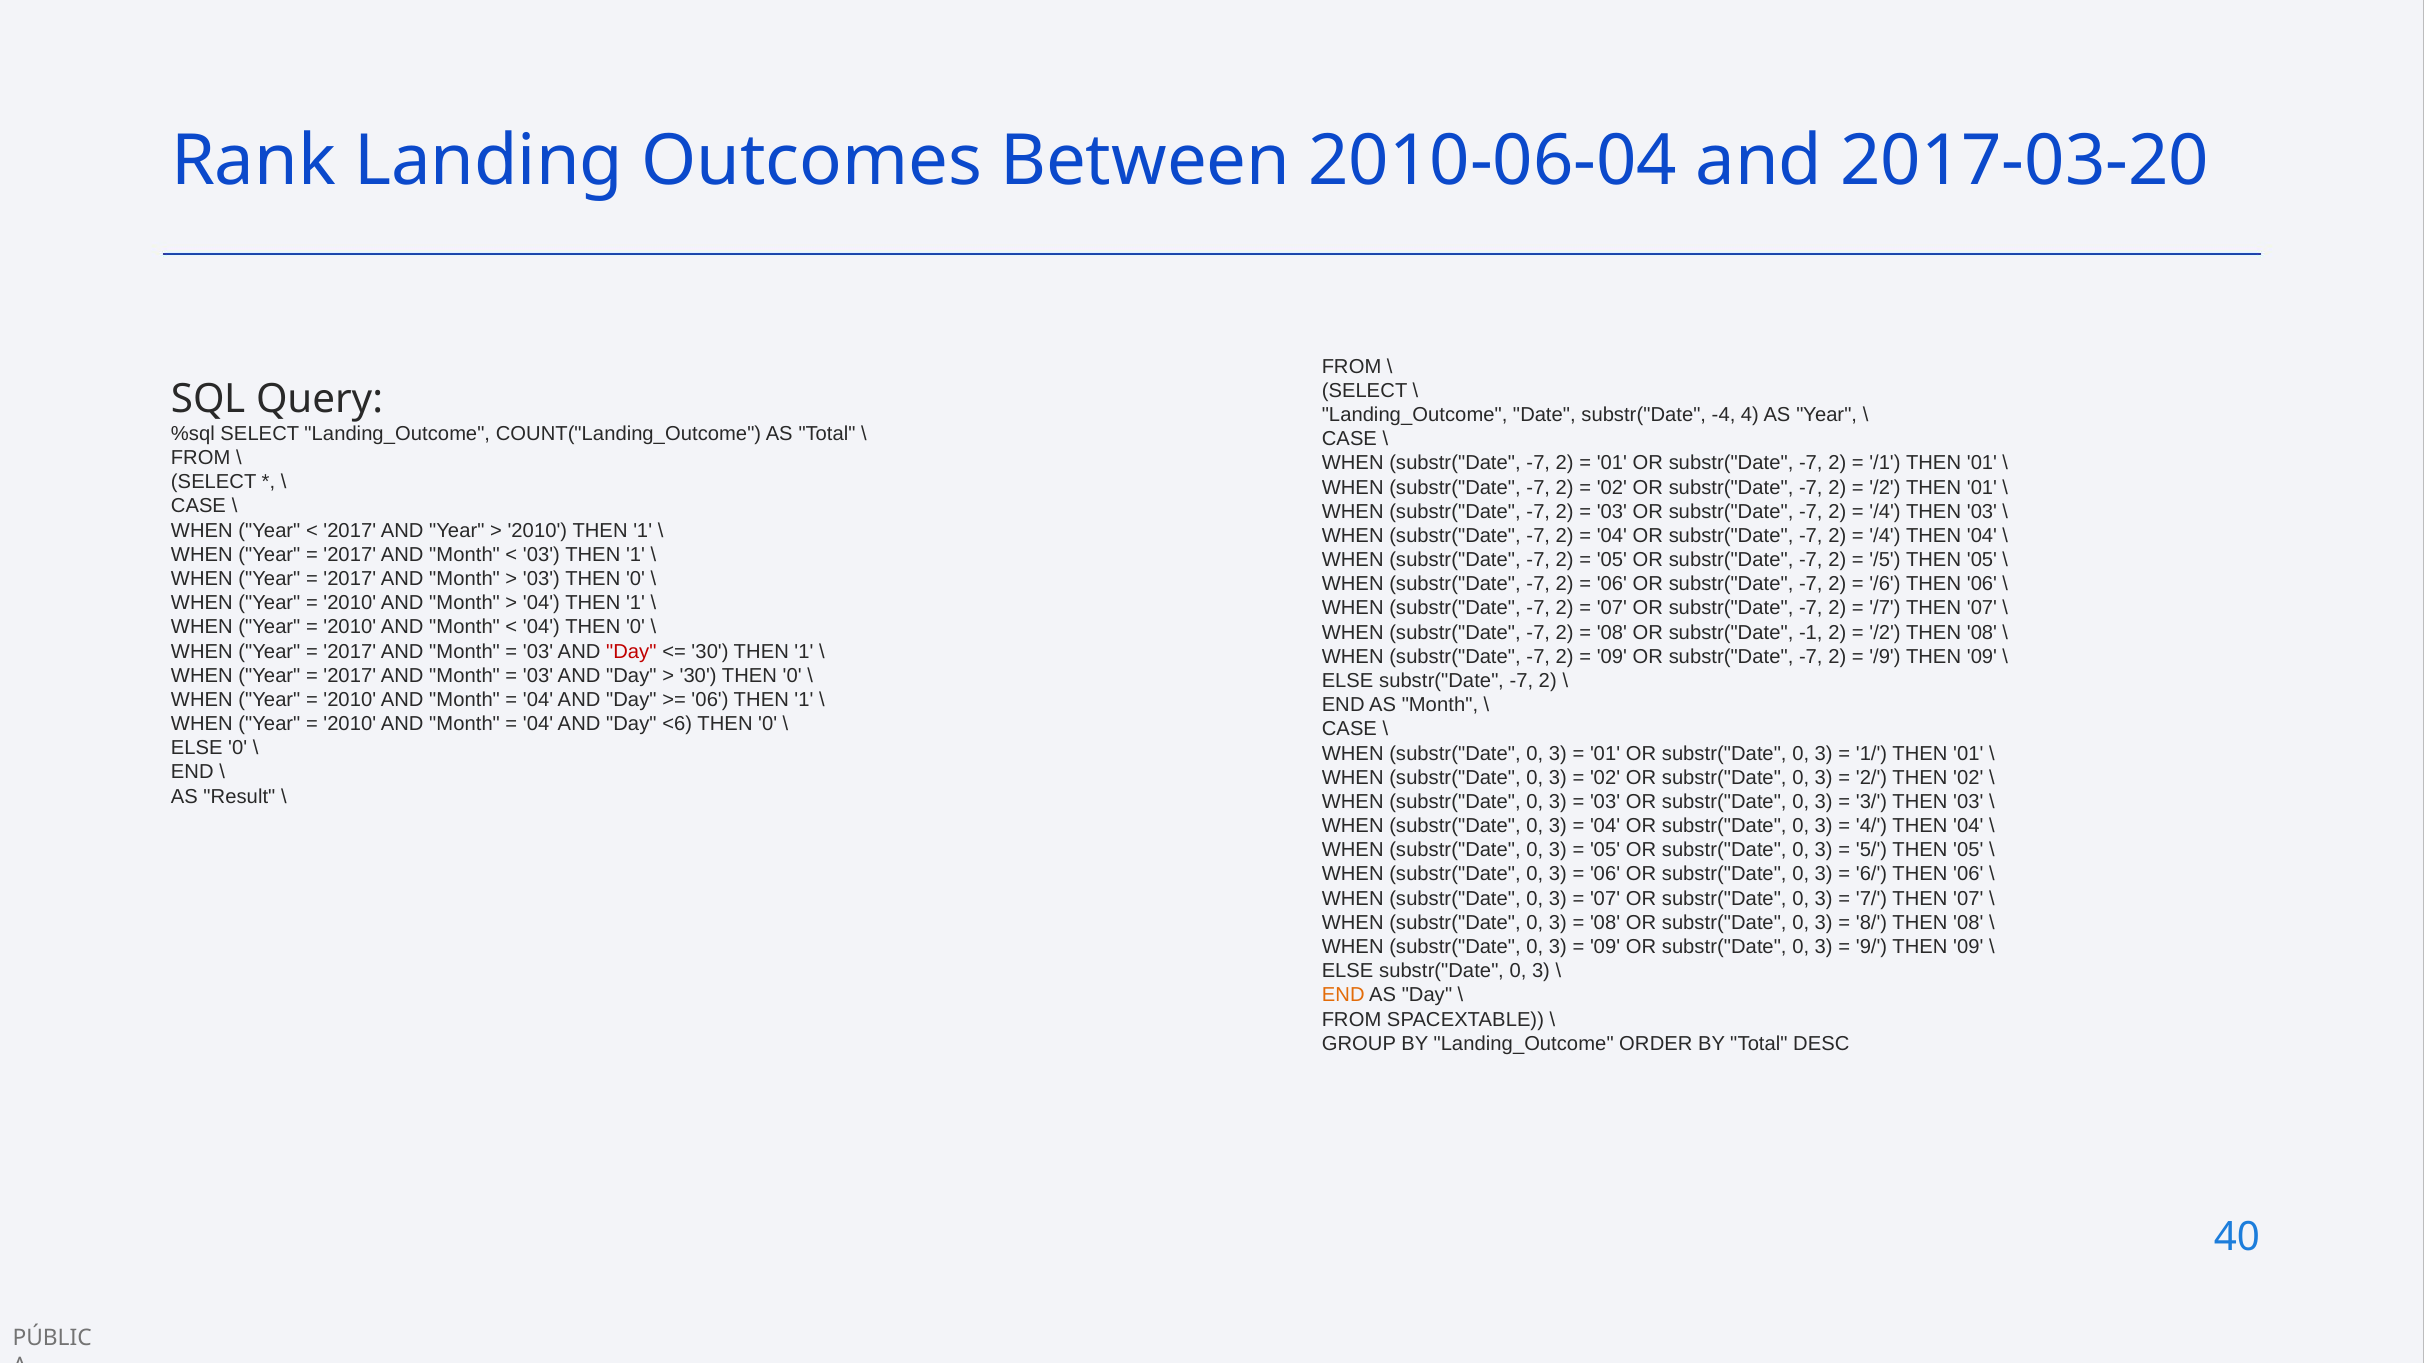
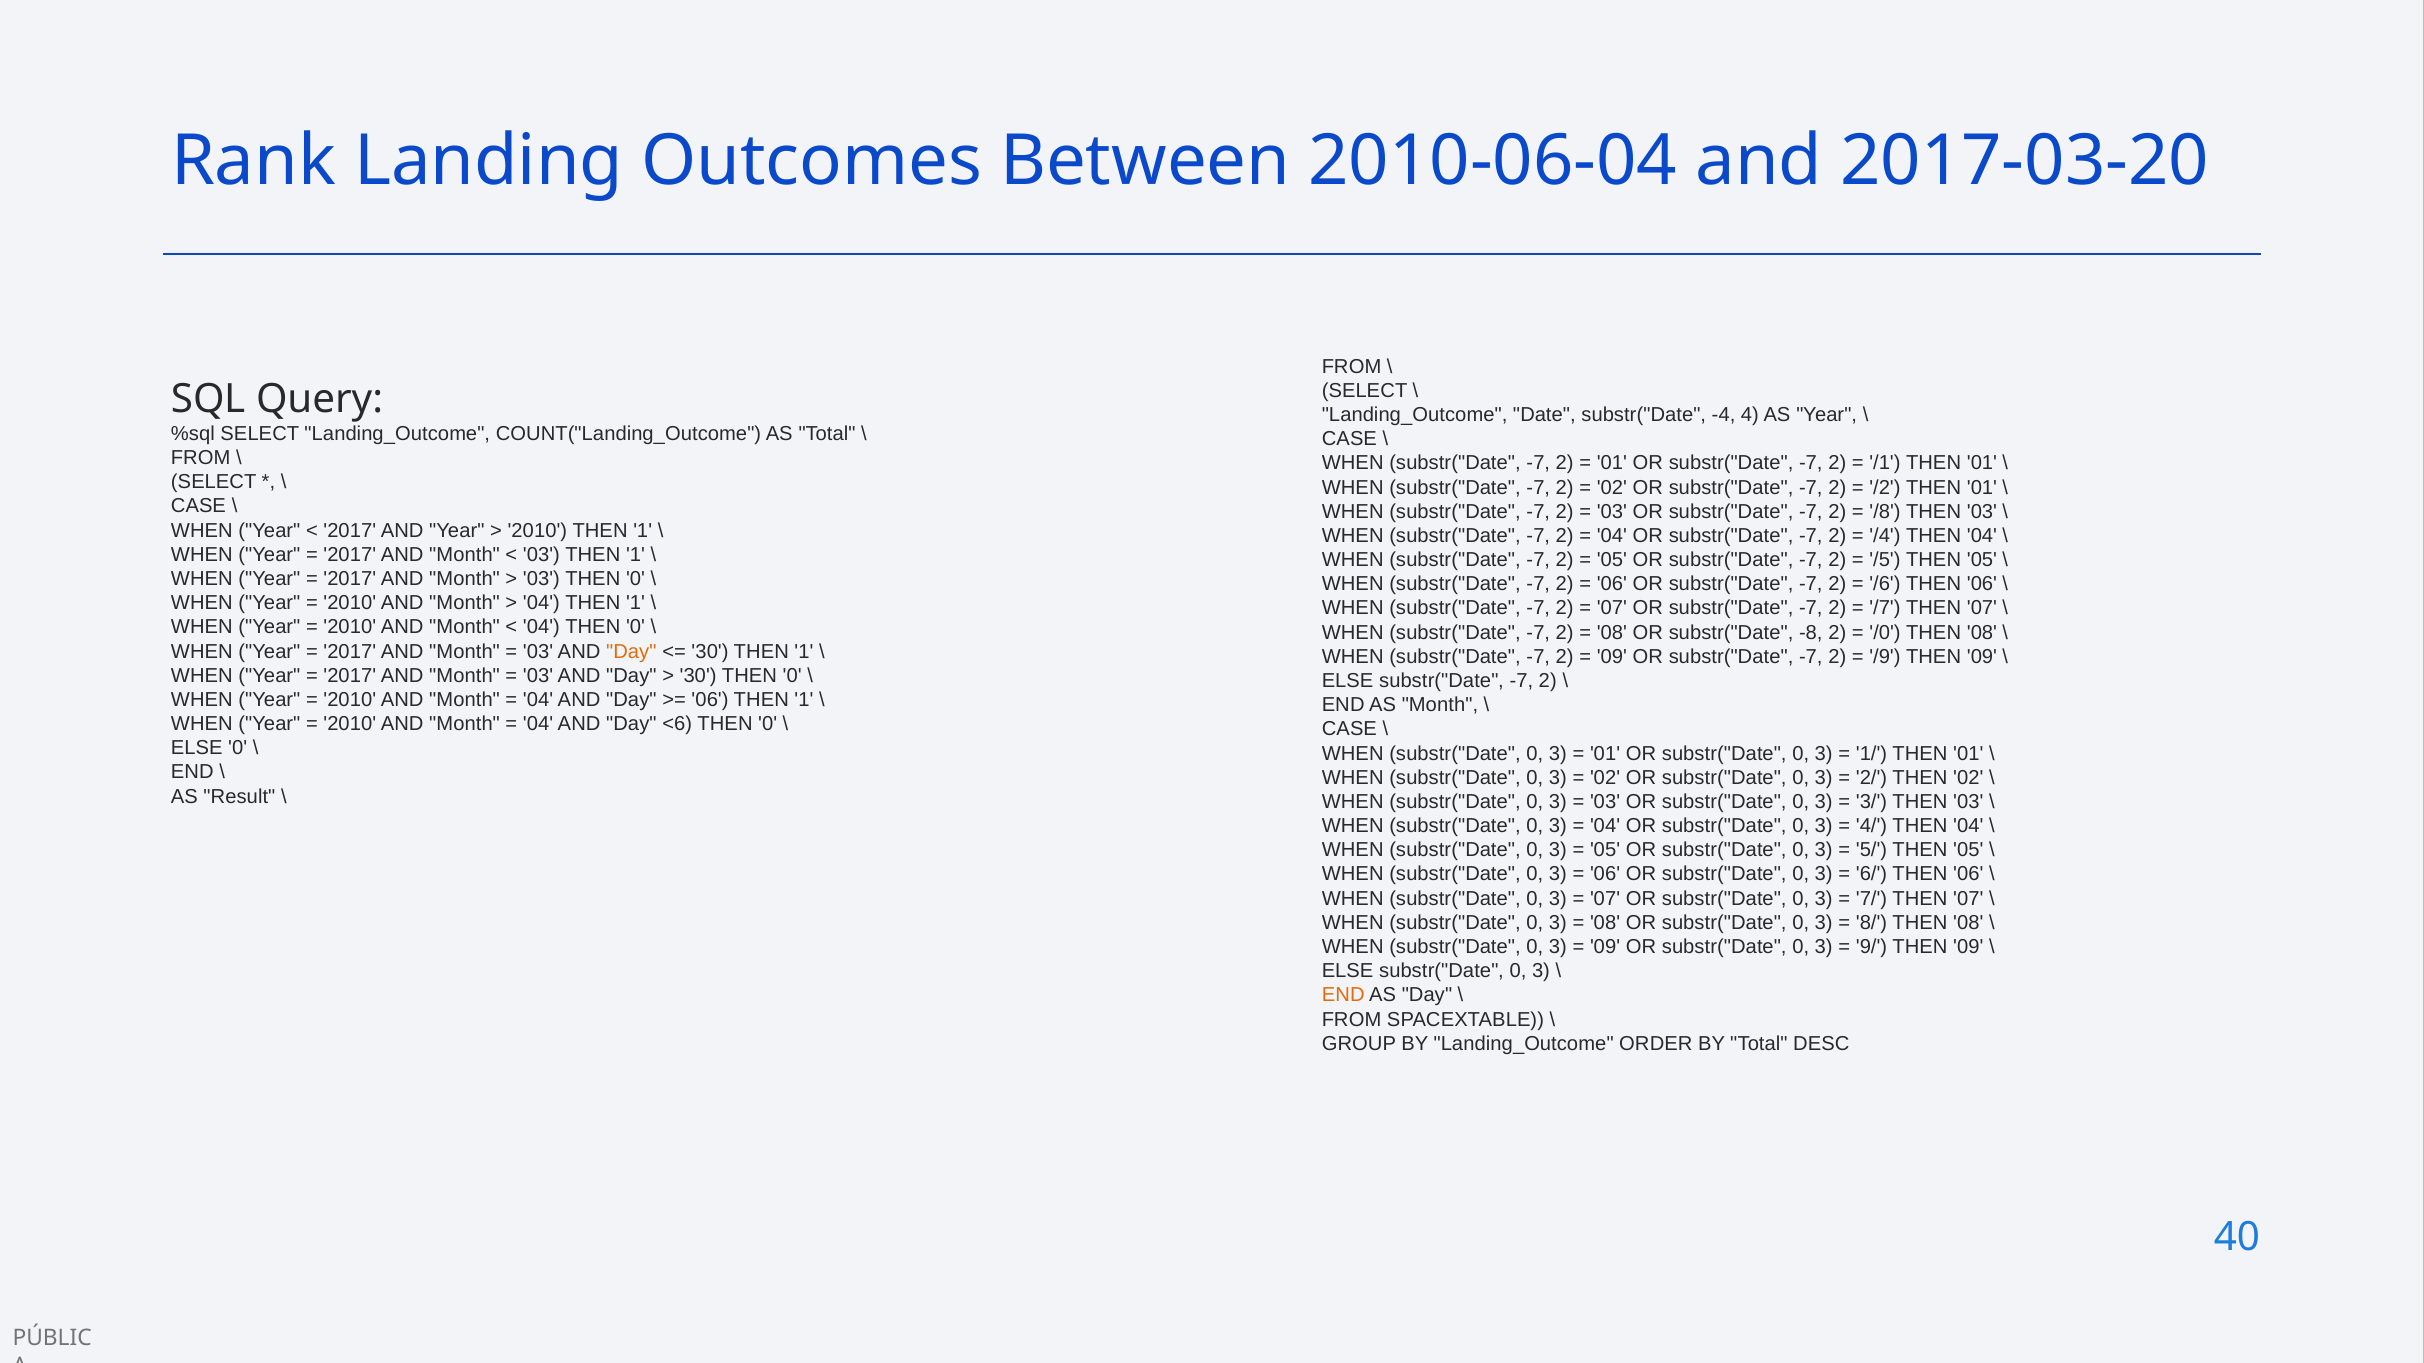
/4 at (1885, 512): /4 -> /8
-1: -1 -> -8
/2 at (1885, 633): /2 -> /0
Day at (631, 652) colour: red -> orange
